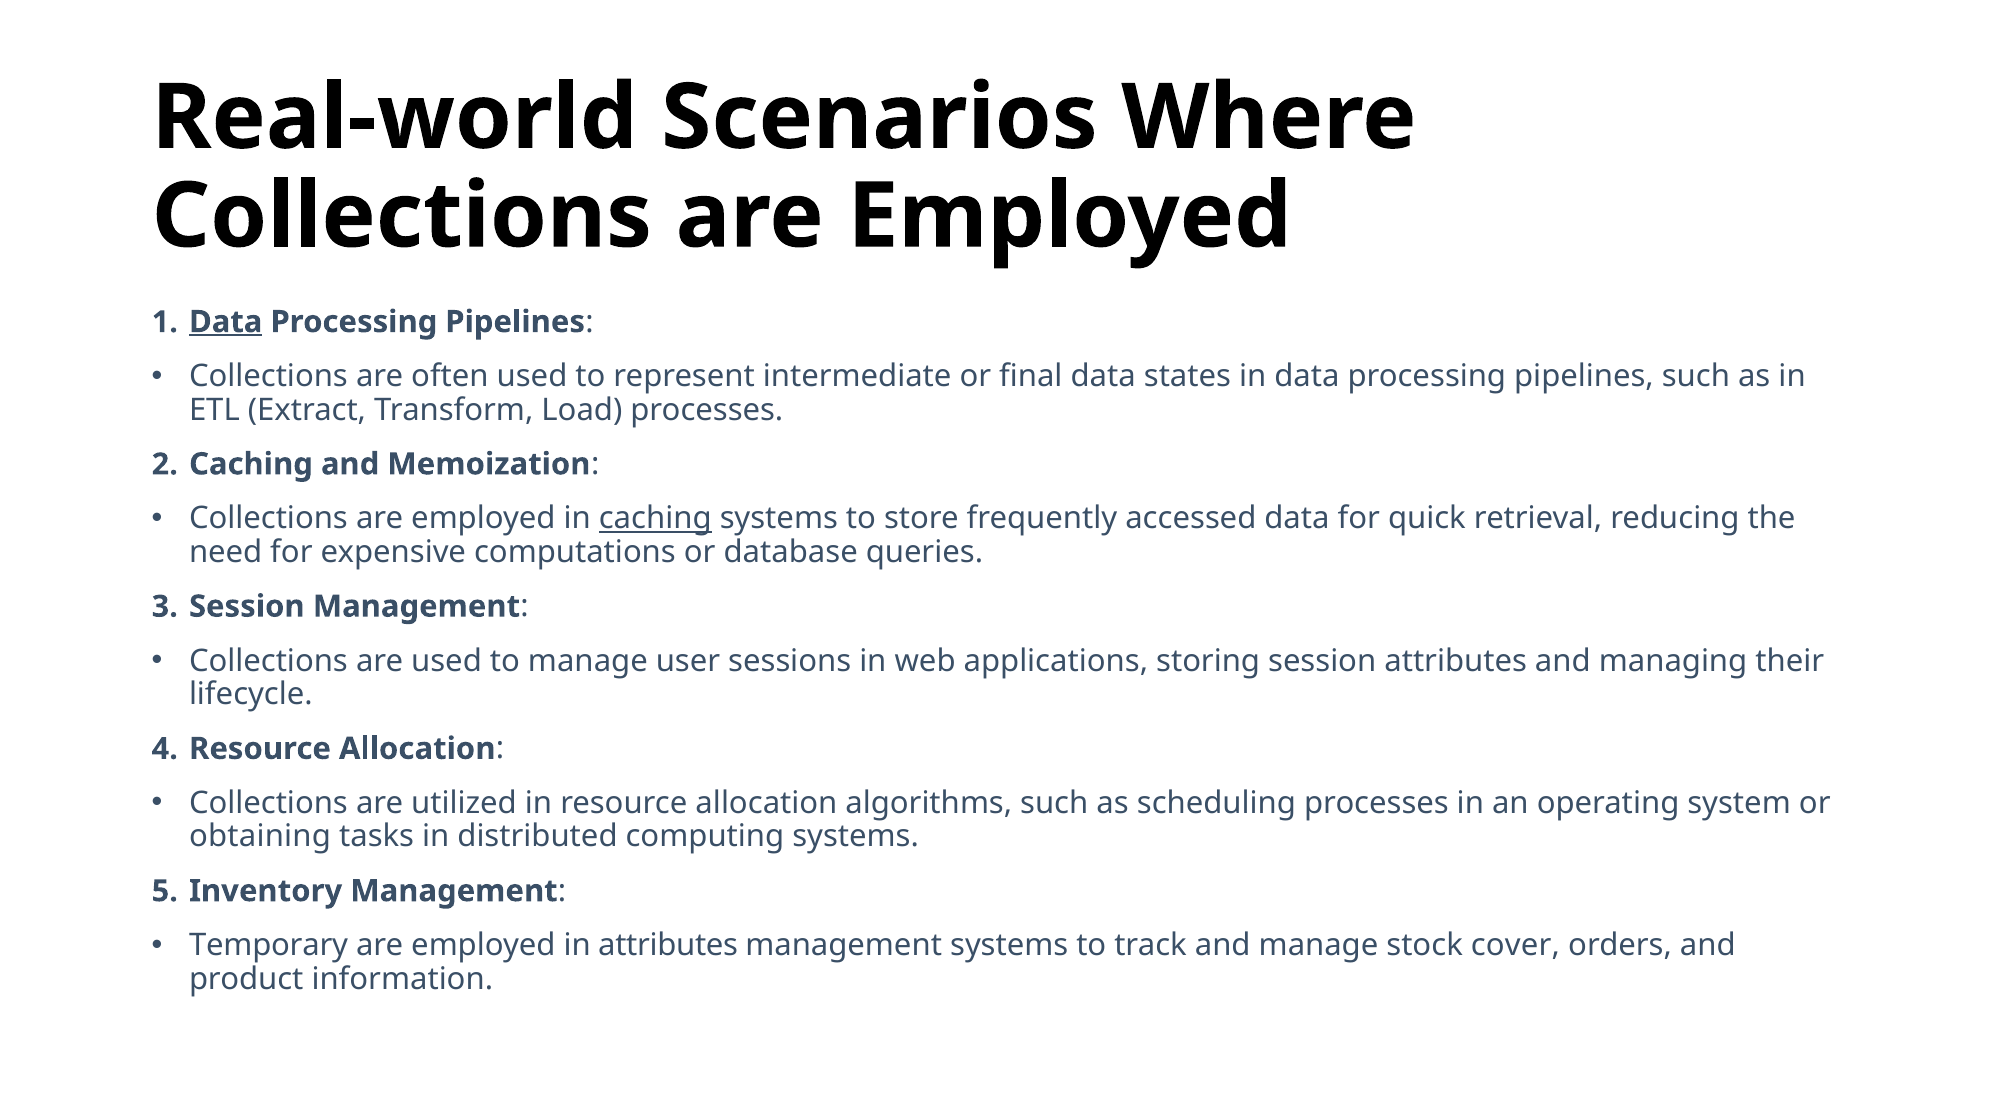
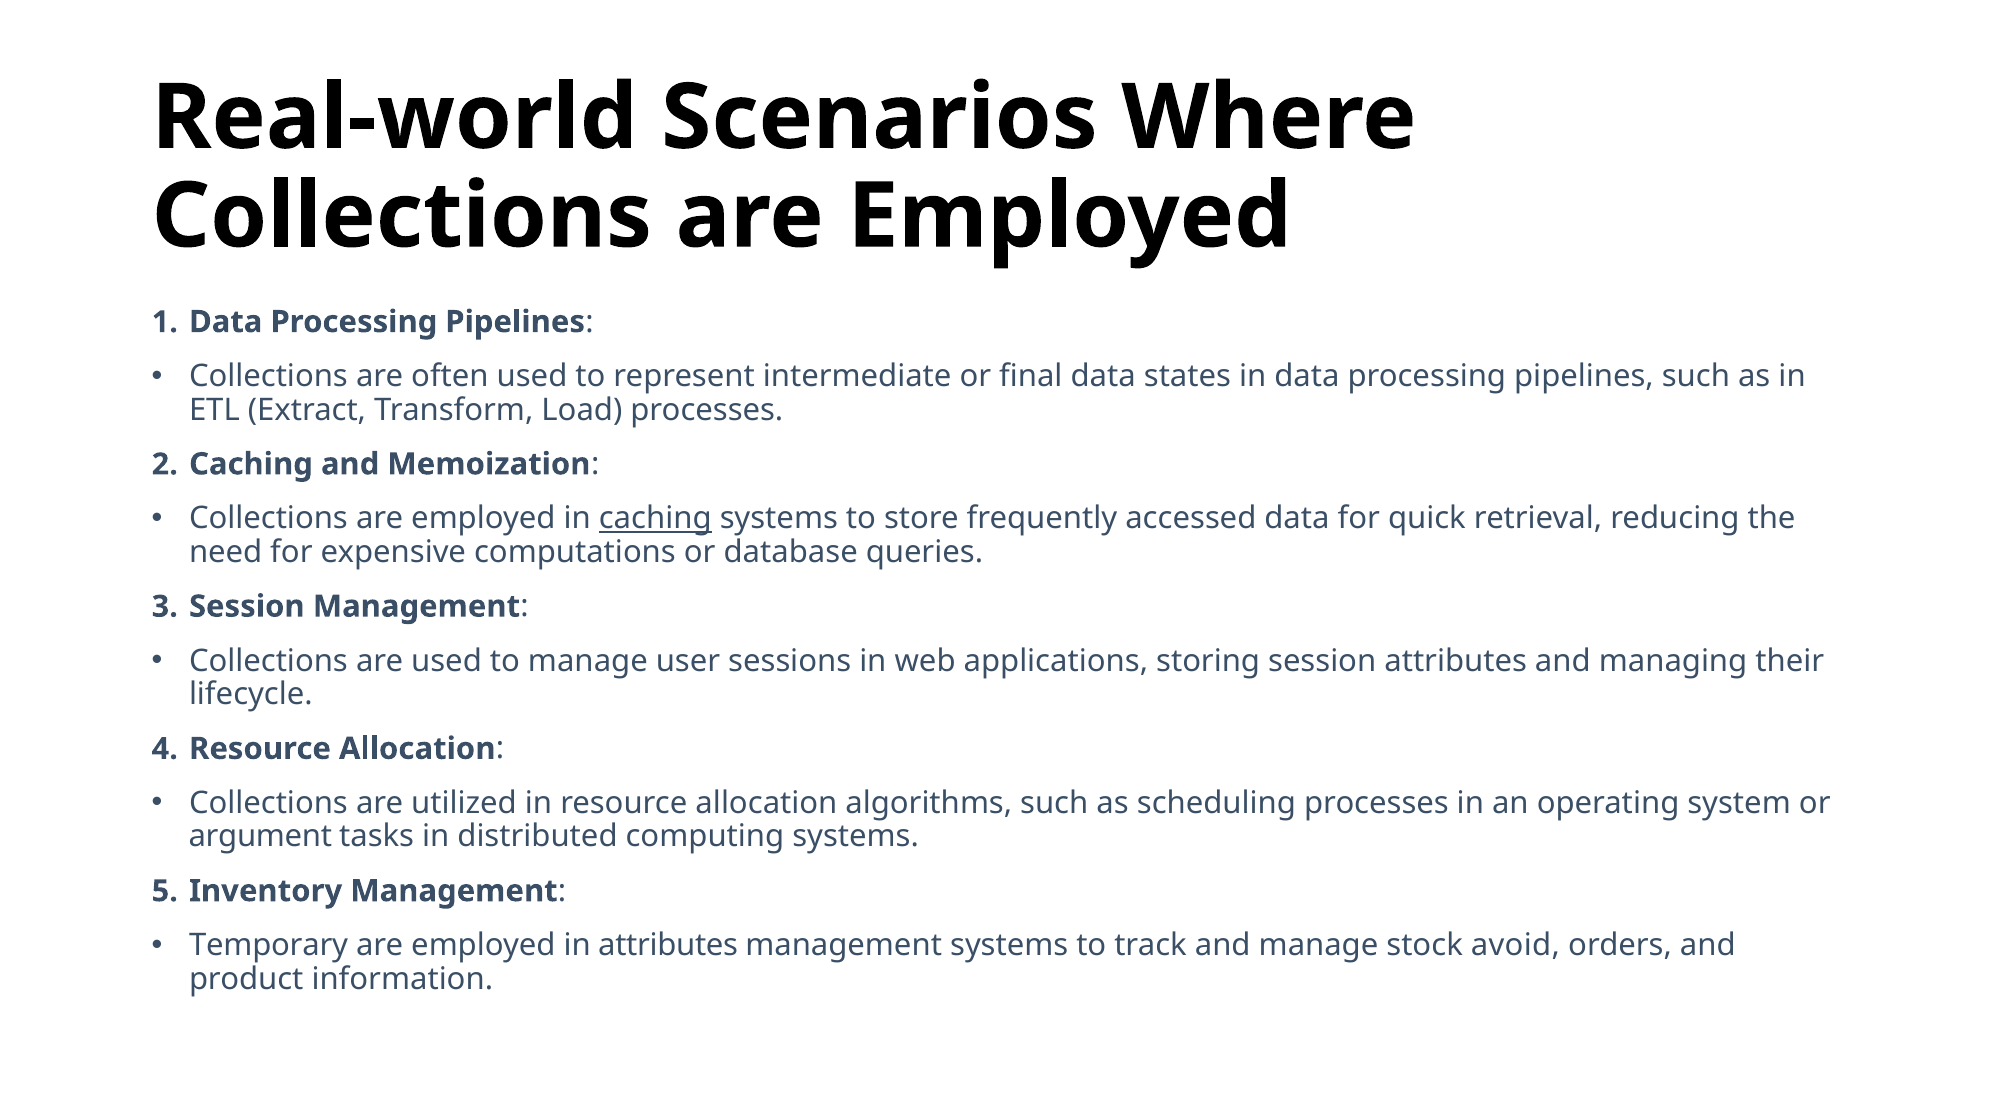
Data at (226, 322) underline: present -> none
obtaining: obtaining -> argument
cover: cover -> avoid
